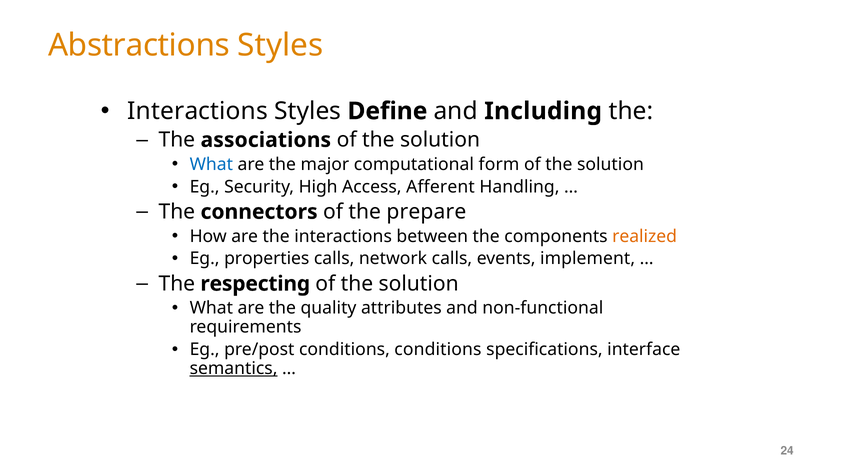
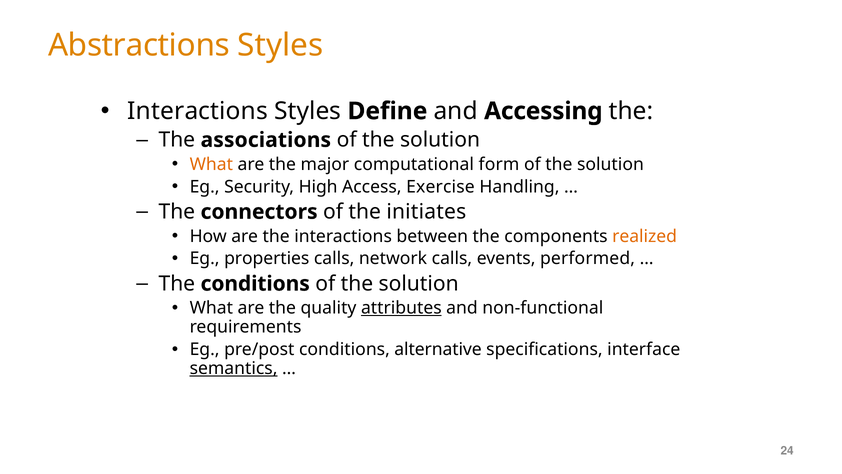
Including: Including -> Accessing
What at (211, 164) colour: blue -> orange
Afferent: Afferent -> Exercise
prepare: prepare -> initiates
implement: implement -> performed
The respecting: respecting -> conditions
attributes underline: none -> present
conditions conditions: conditions -> alternative
